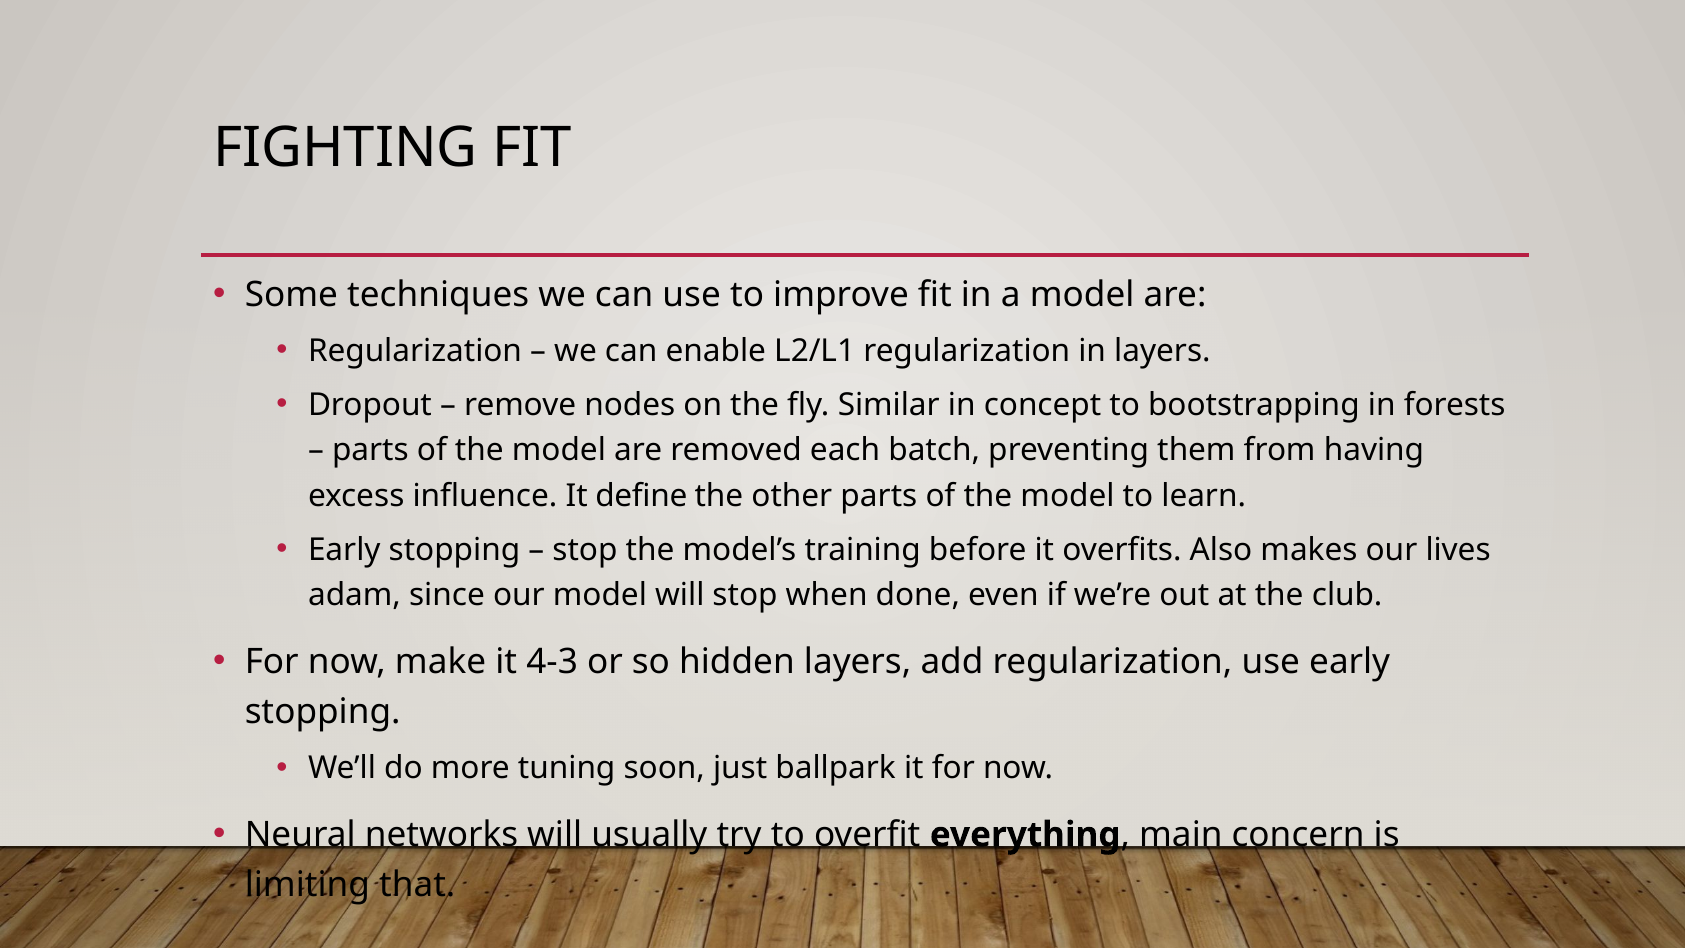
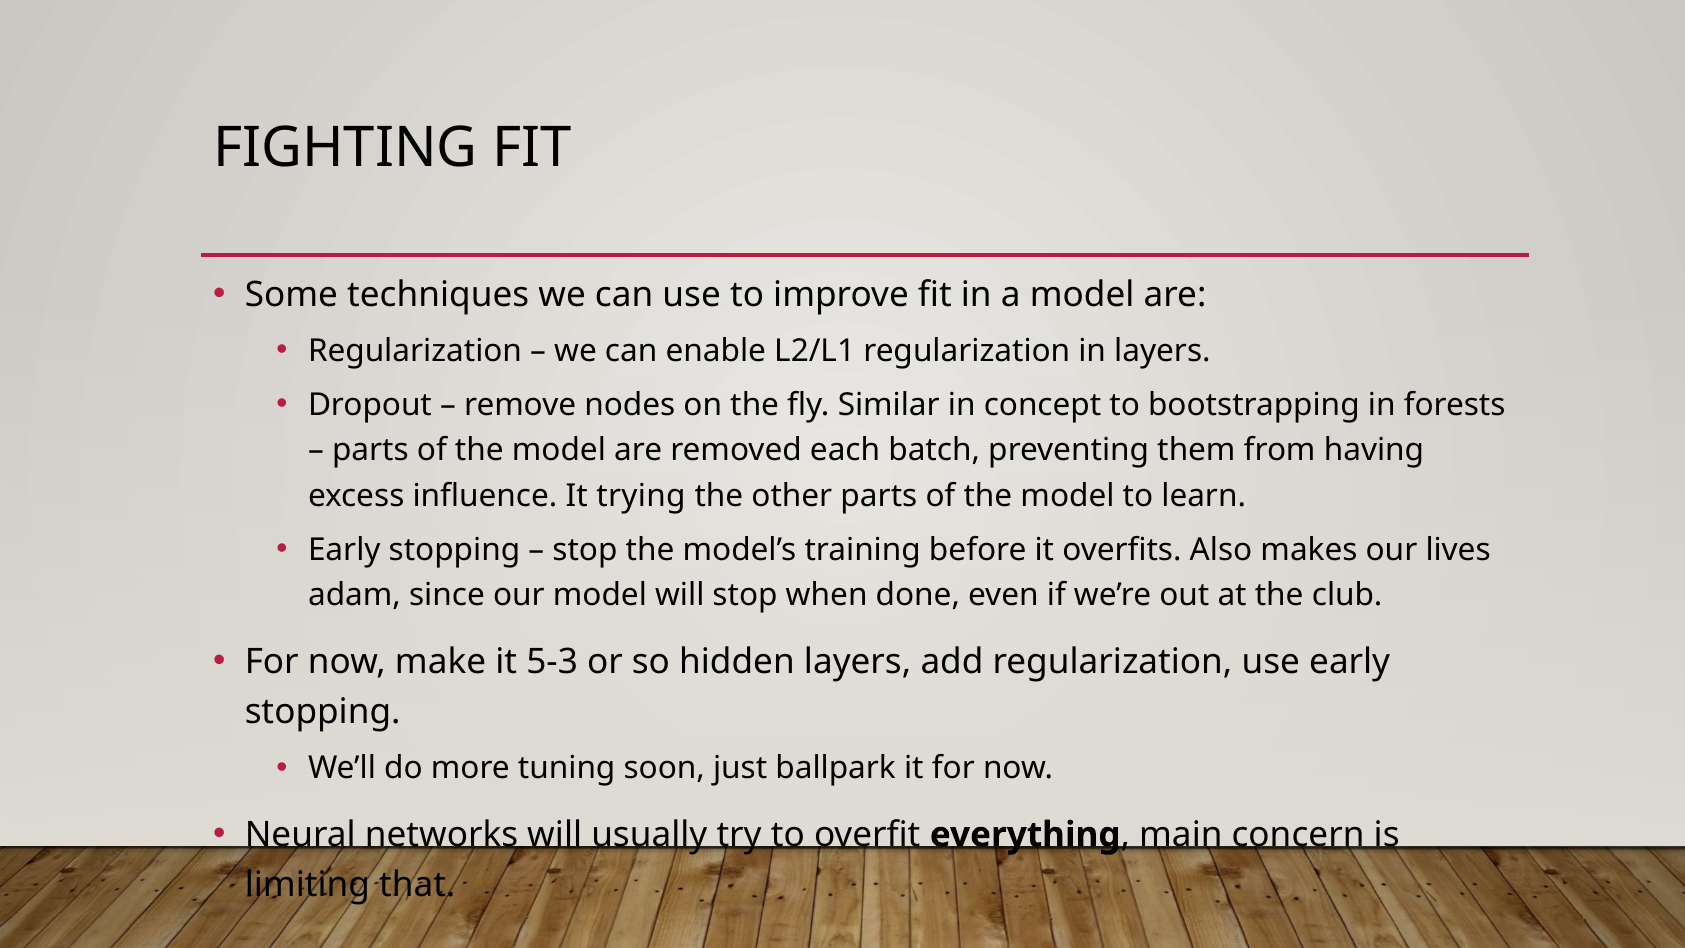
define: define -> trying
4-3: 4-3 -> 5-3
